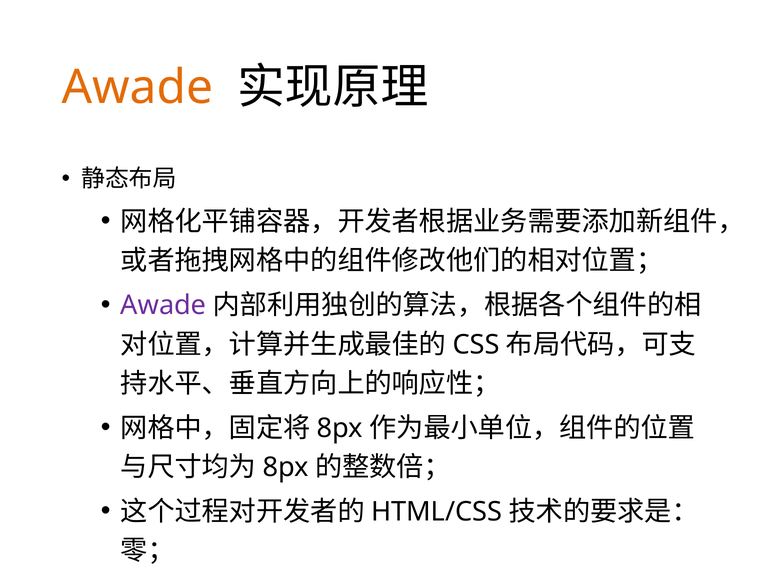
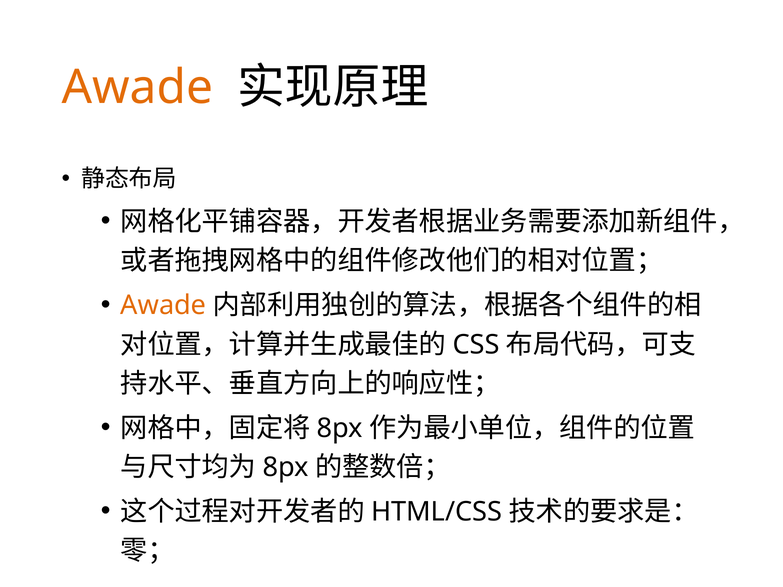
Awade at (163, 306) colour: purple -> orange
